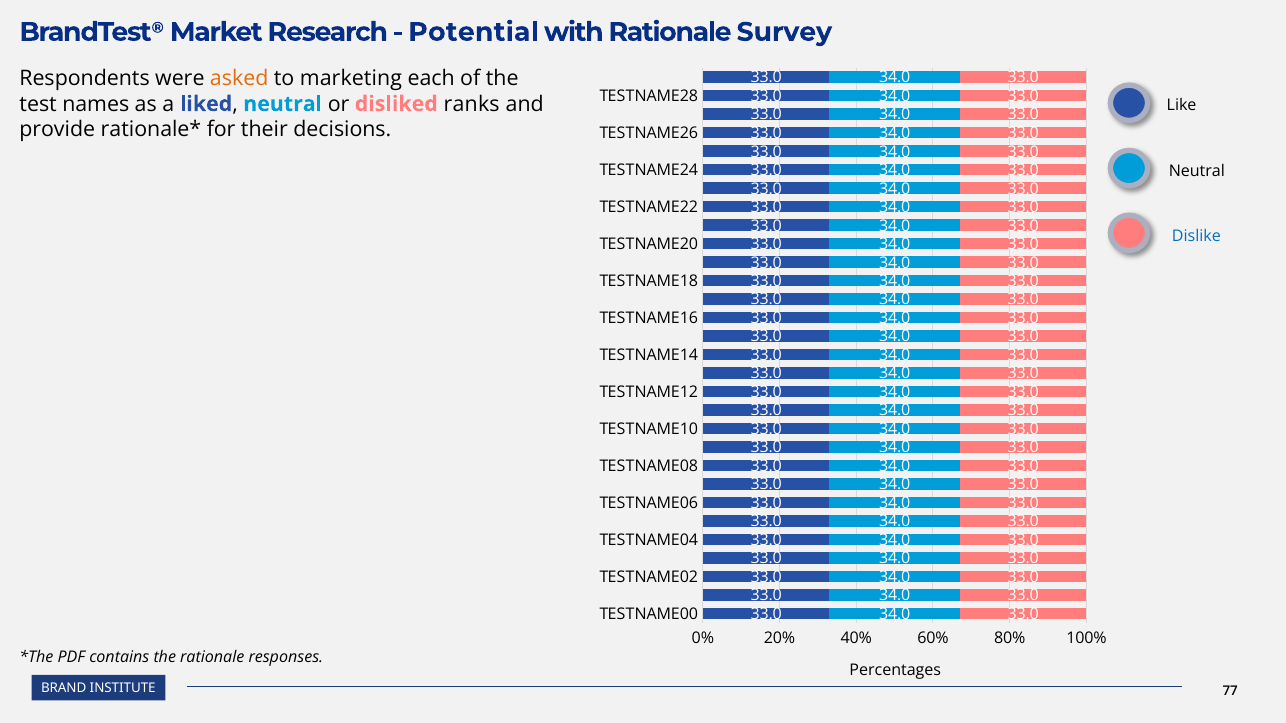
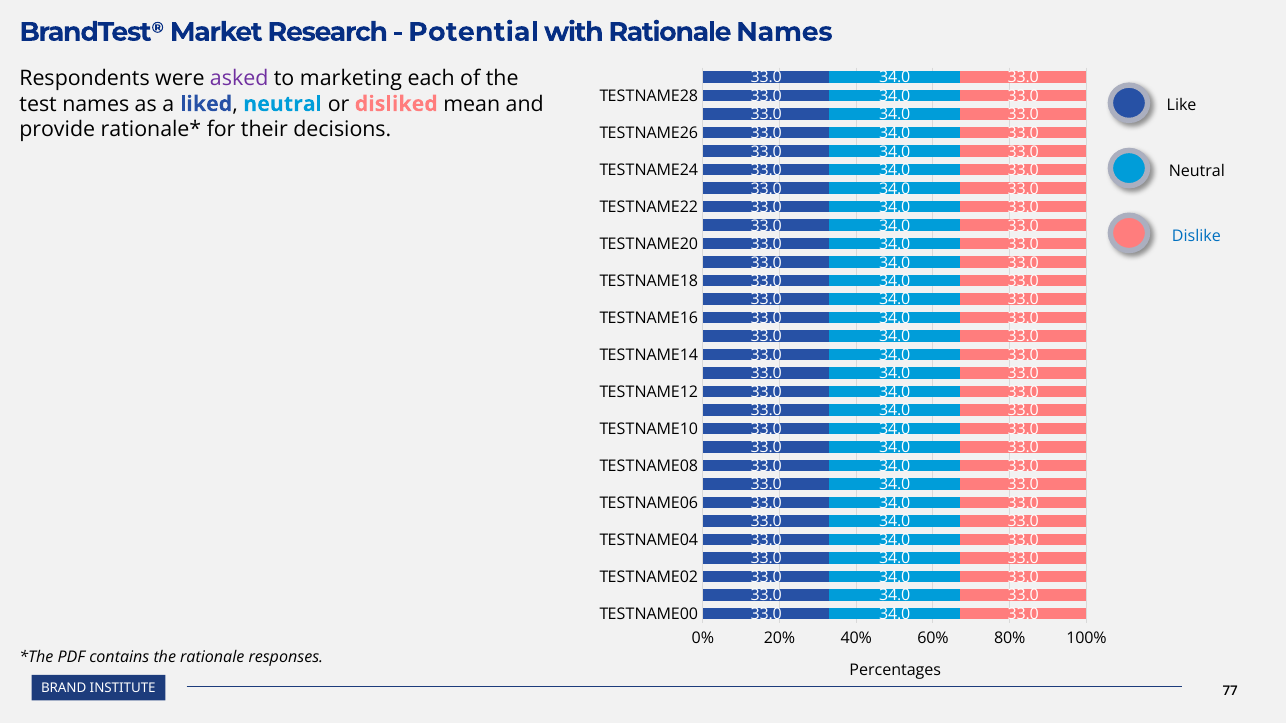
Rationale Survey: Survey -> Names
asked colour: orange -> purple
ranks: ranks -> mean
